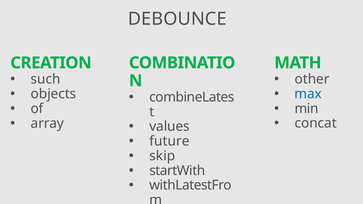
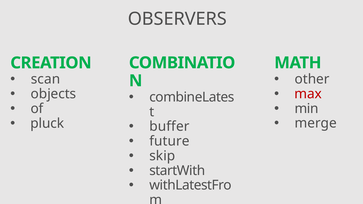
DEBOUNCE: DEBOUNCE -> OBSERVERS
such: such -> scan
max colour: blue -> red
concat: concat -> merge
array: array -> pluck
values: values -> buffer
